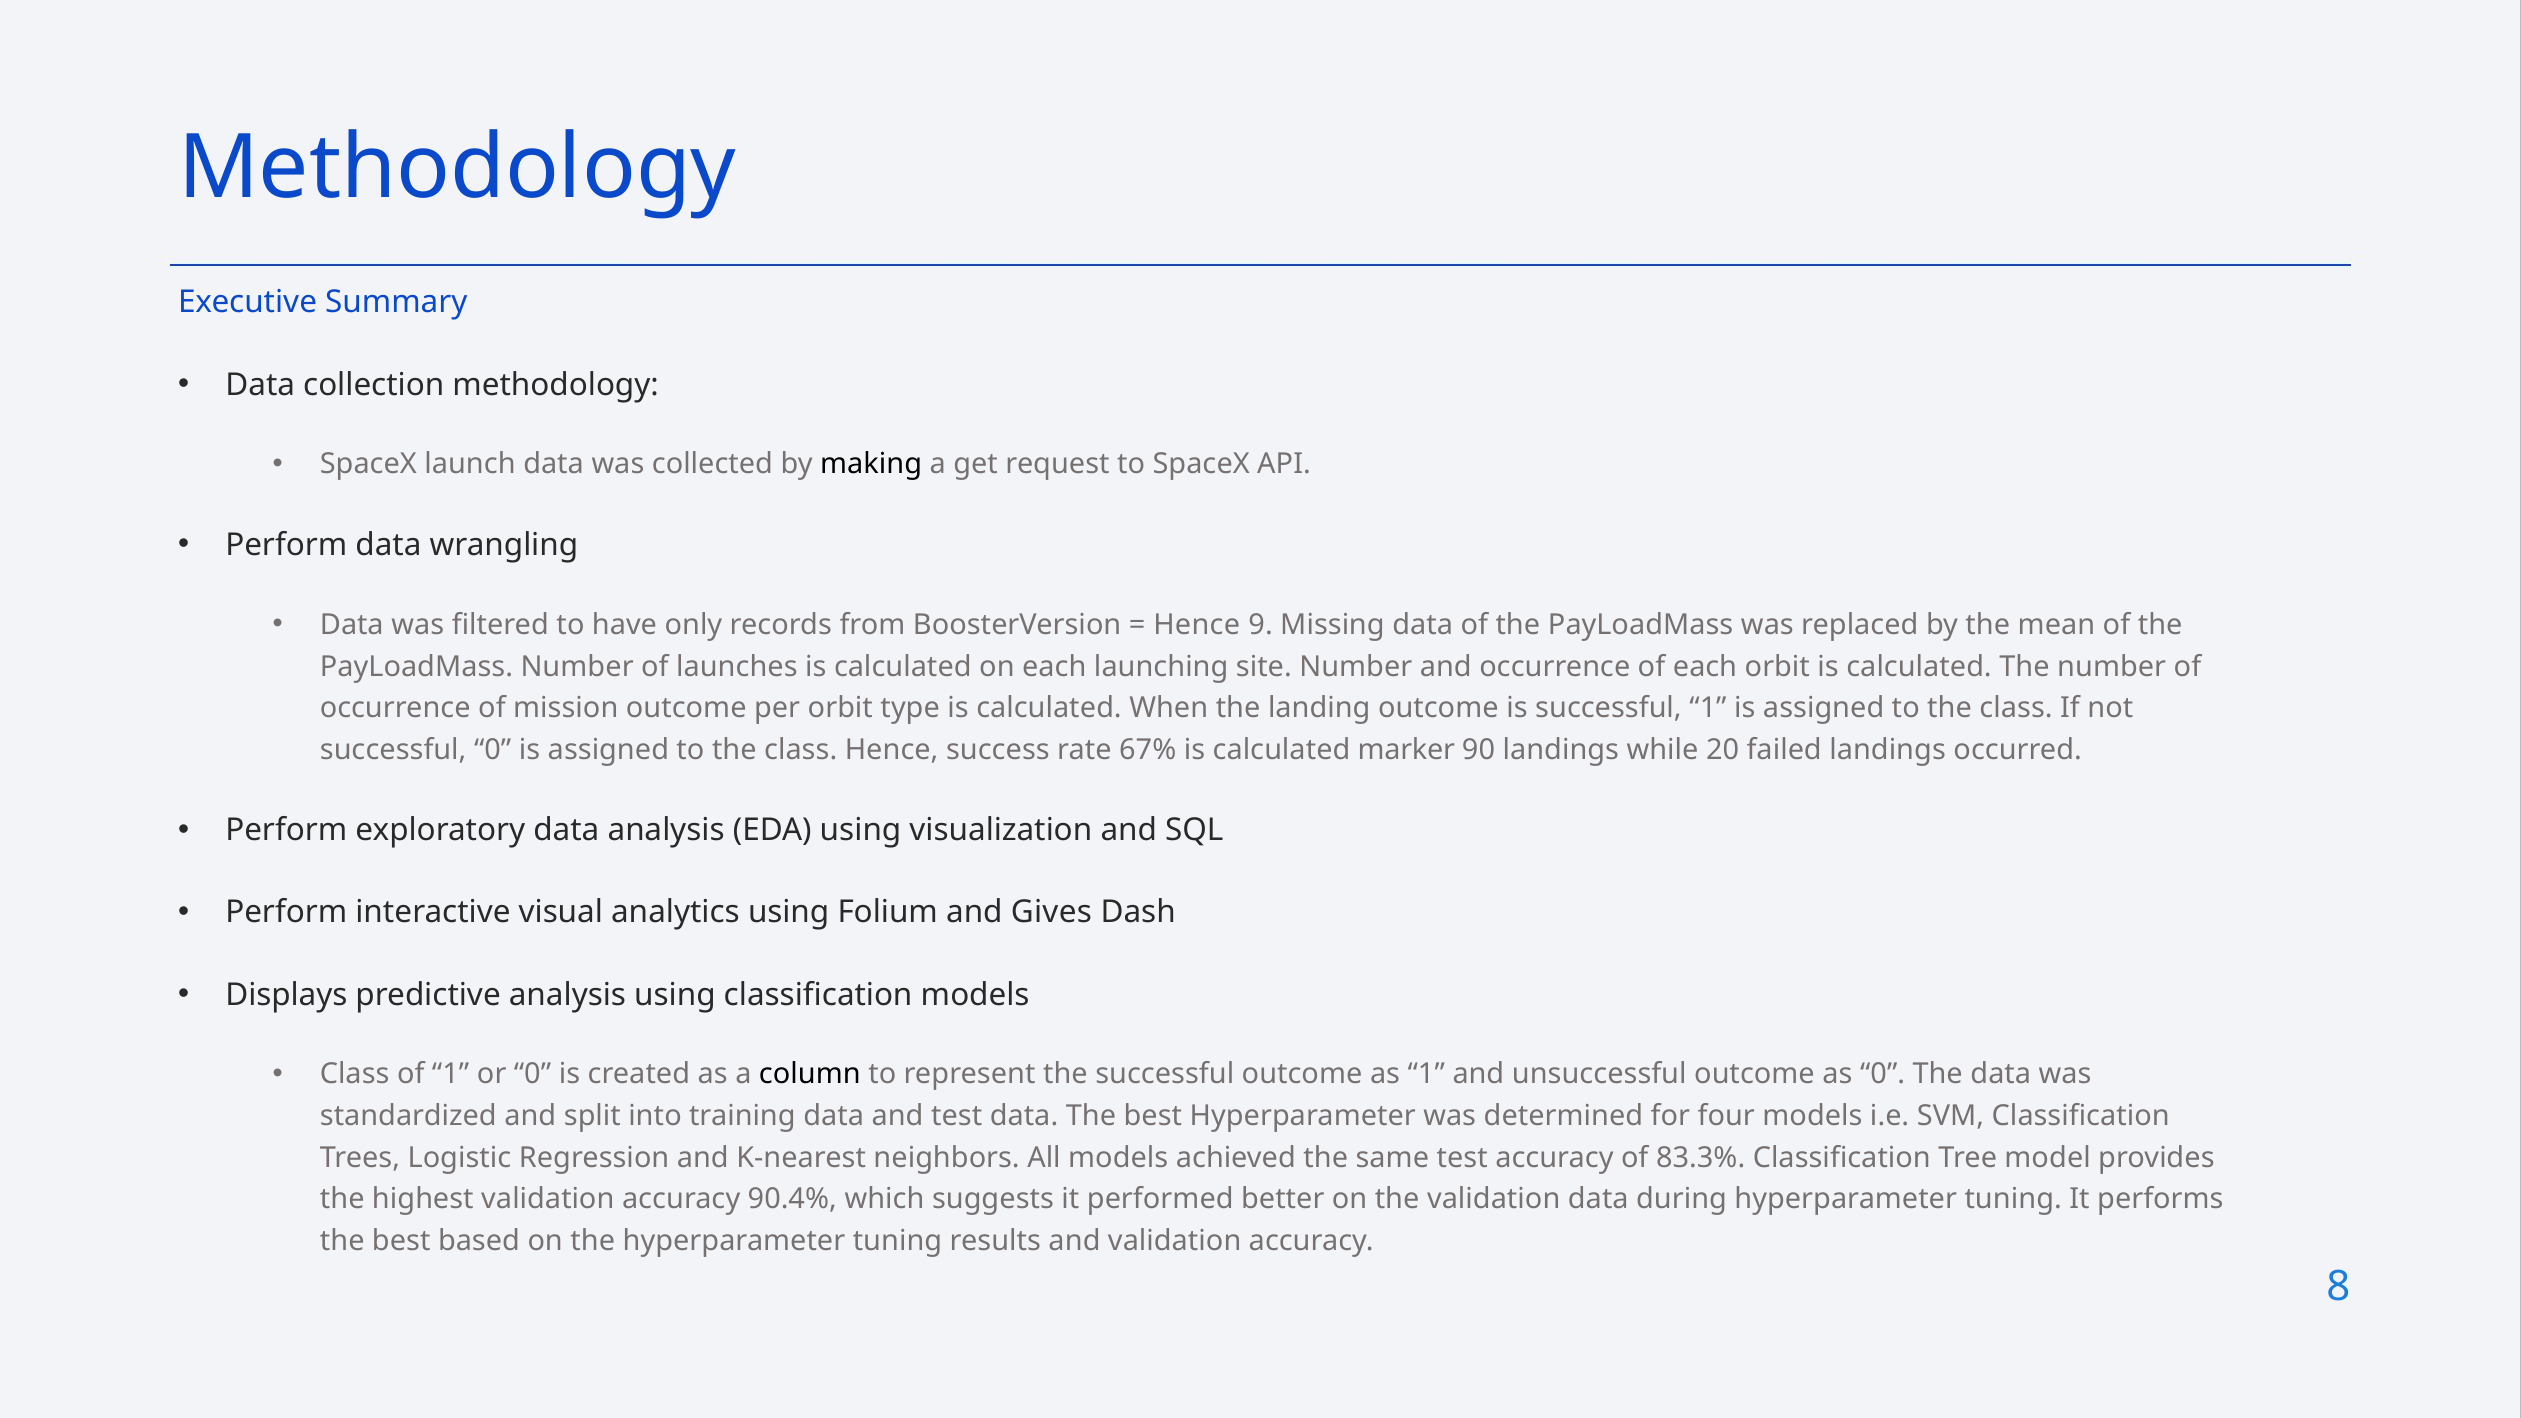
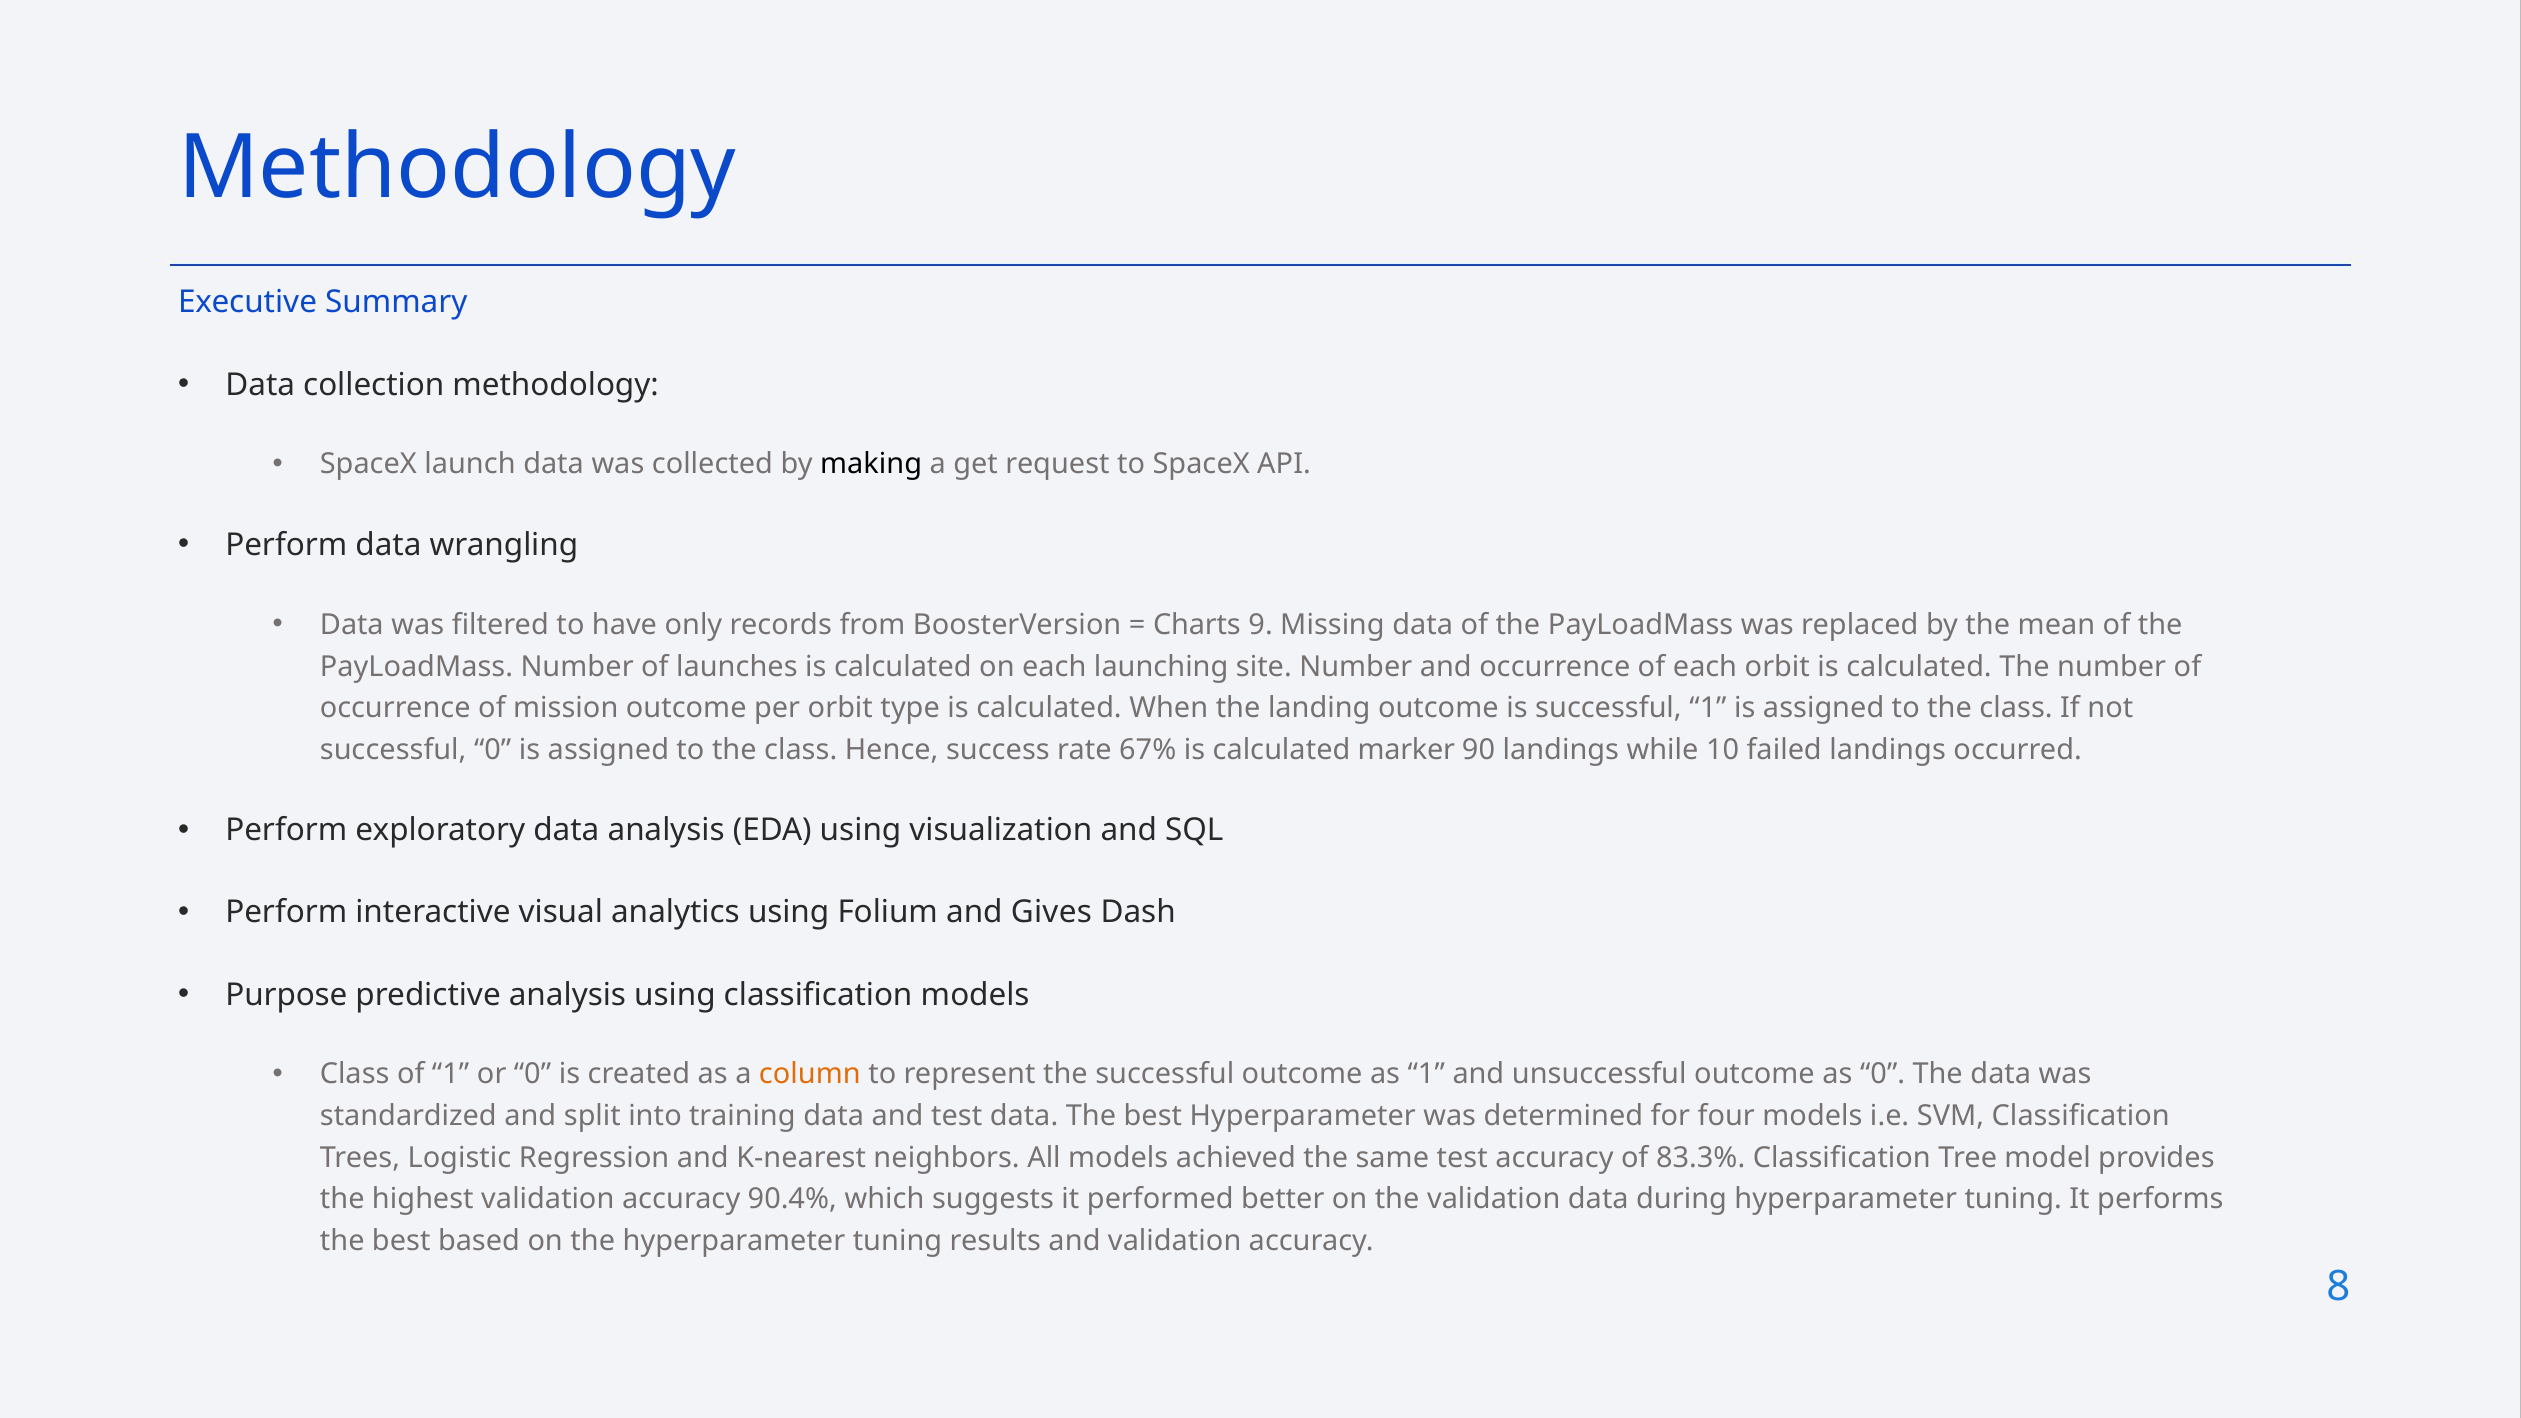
Hence at (1197, 625): Hence -> Charts
20: 20 -> 10
Displays: Displays -> Purpose
column colour: black -> orange
